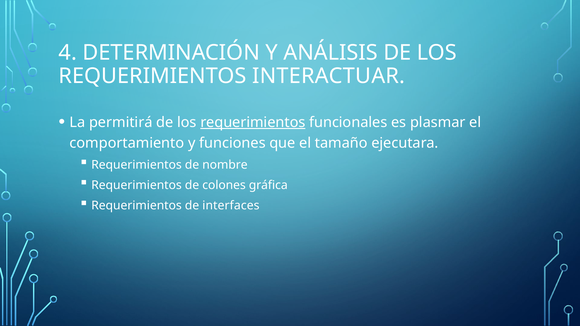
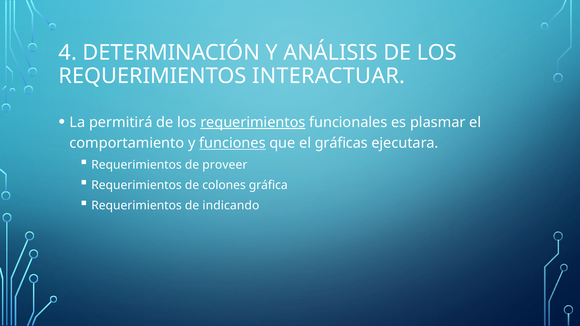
funciones underline: none -> present
tamaño: tamaño -> gráficas
nombre: nombre -> proveer
interfaces: interfaces -> indicando
